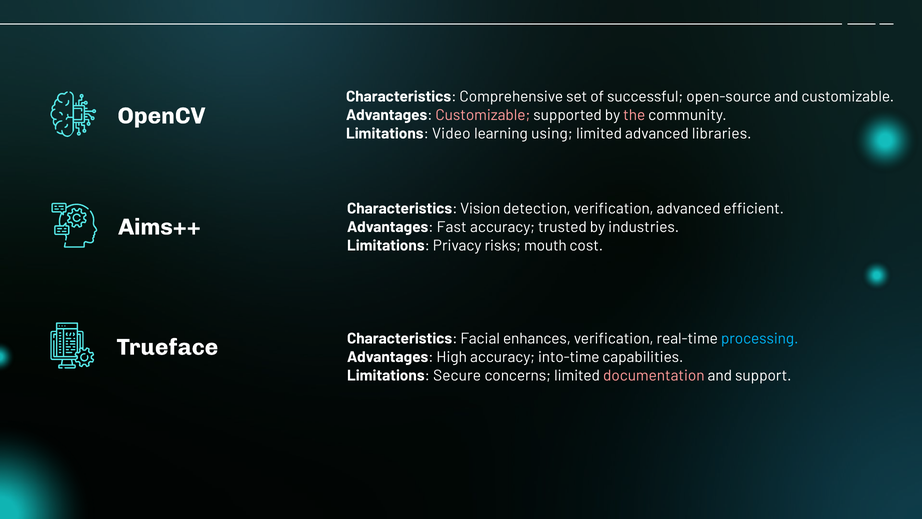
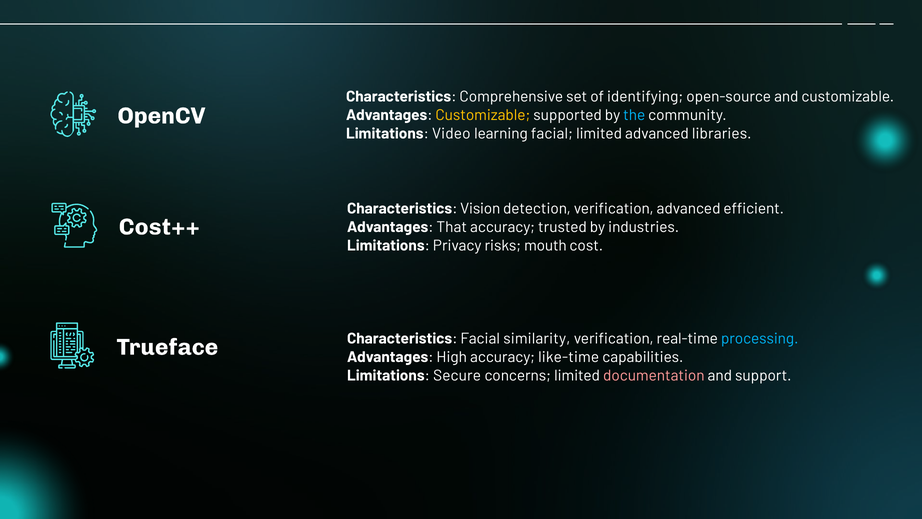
successful: successful -> identifying
Customizable at (483, 115) colour: pink -> yellow
the colour: pink -> light blue
learning using: using -> facial
Aims++: Aims++ -> Cost++
Fast: Fast -> That
enhances: enhances -> similarity
into-time: into-time -> like-time
